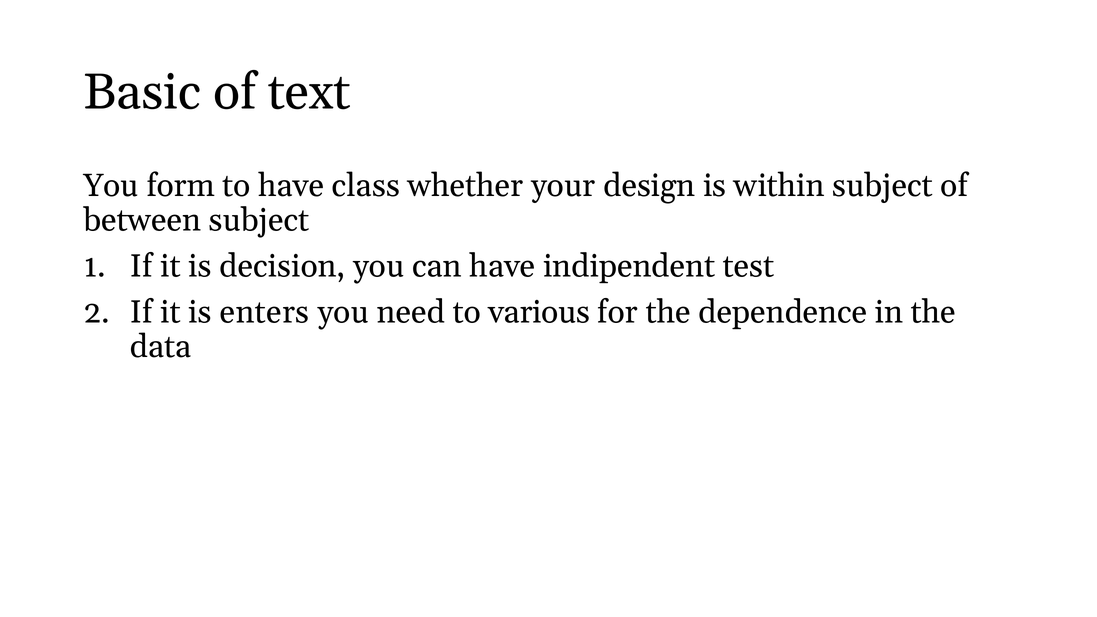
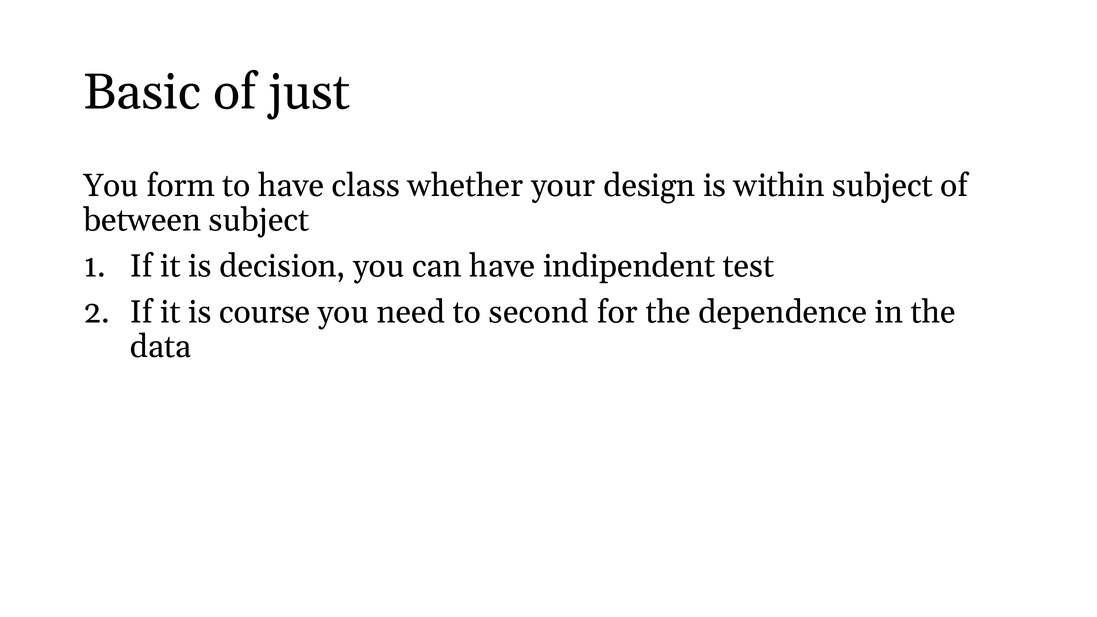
text: text -> just
enters: enters -> course
various: various -> second
